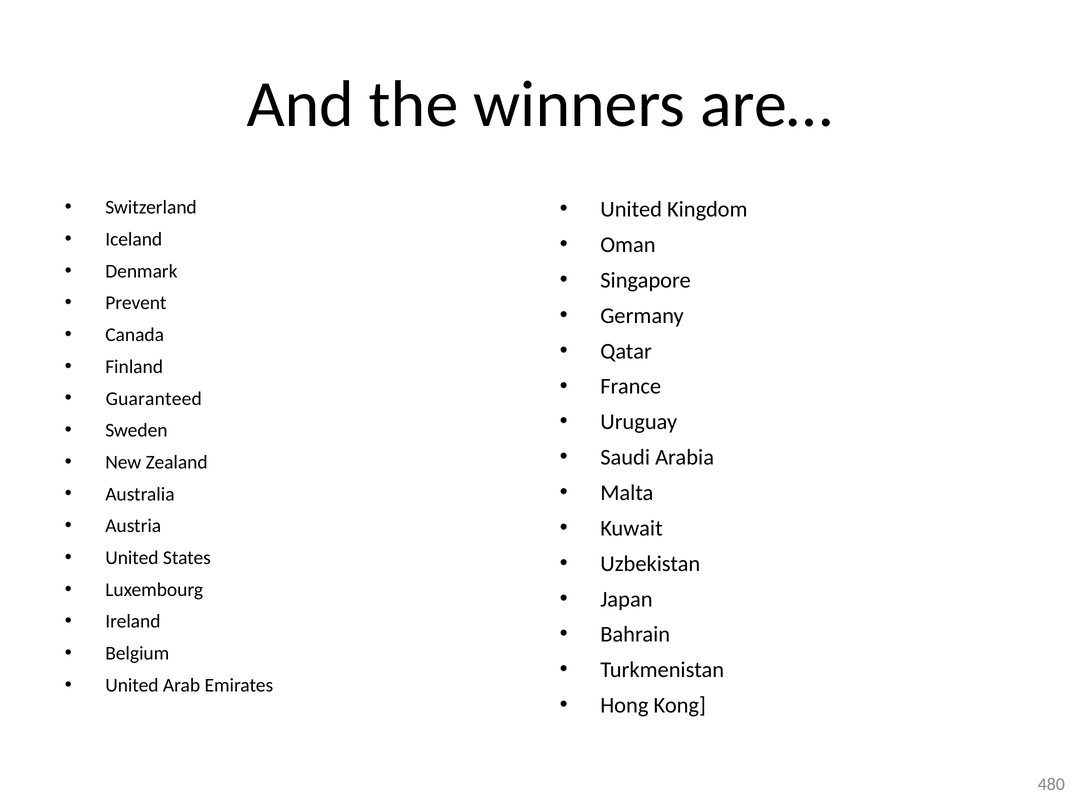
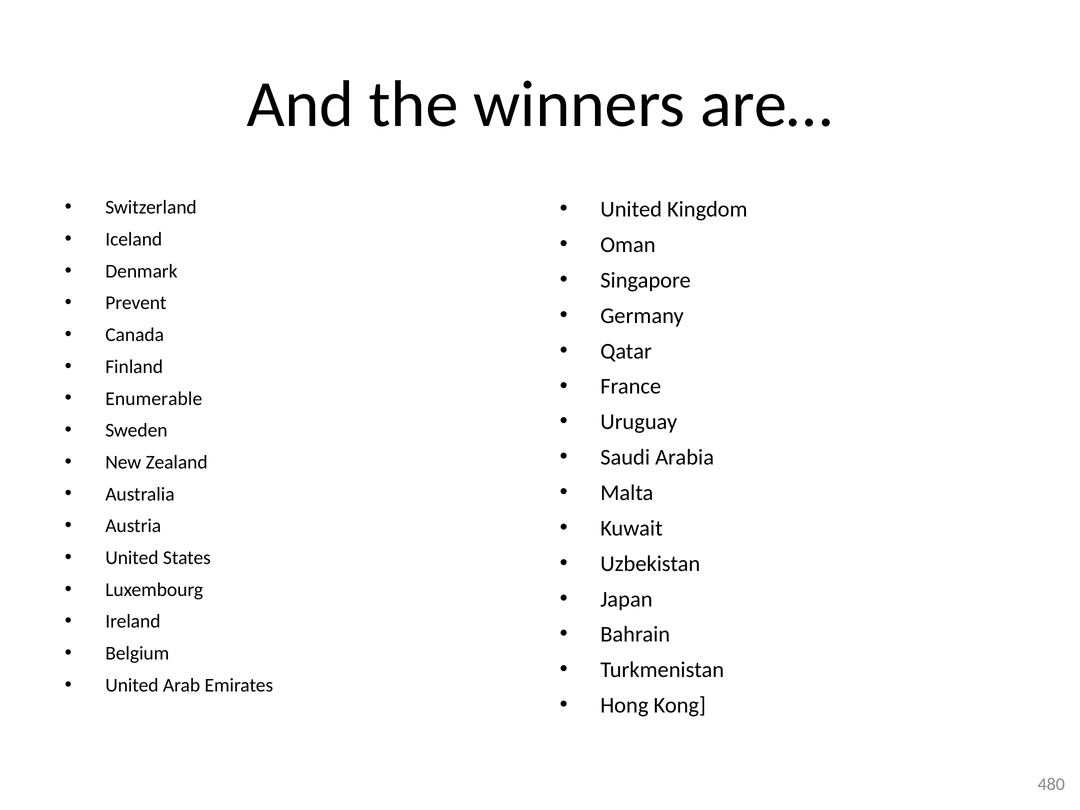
Guaranteed: Guaranteed -> Enumerable
